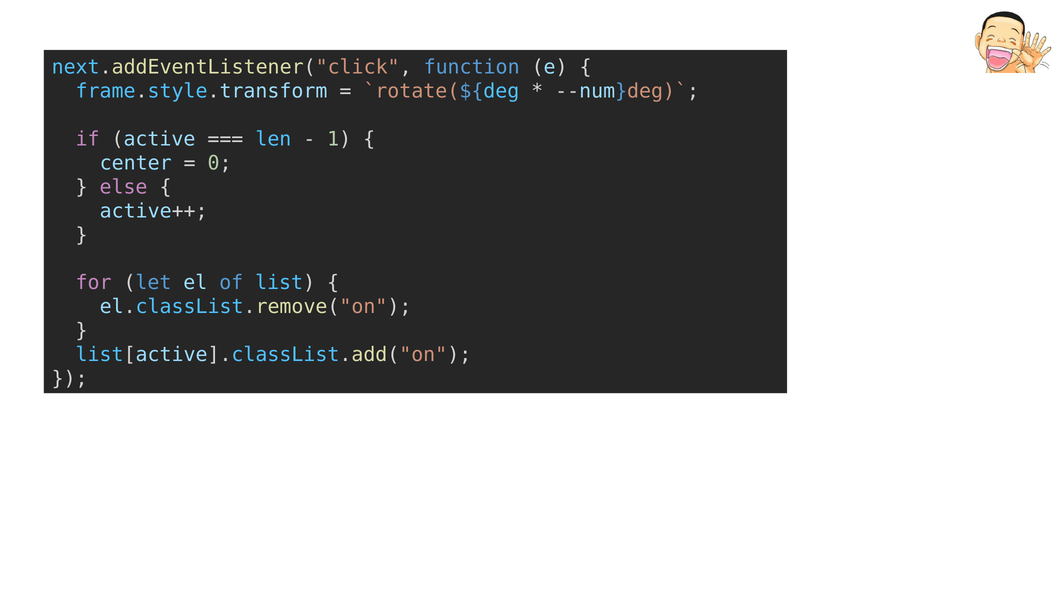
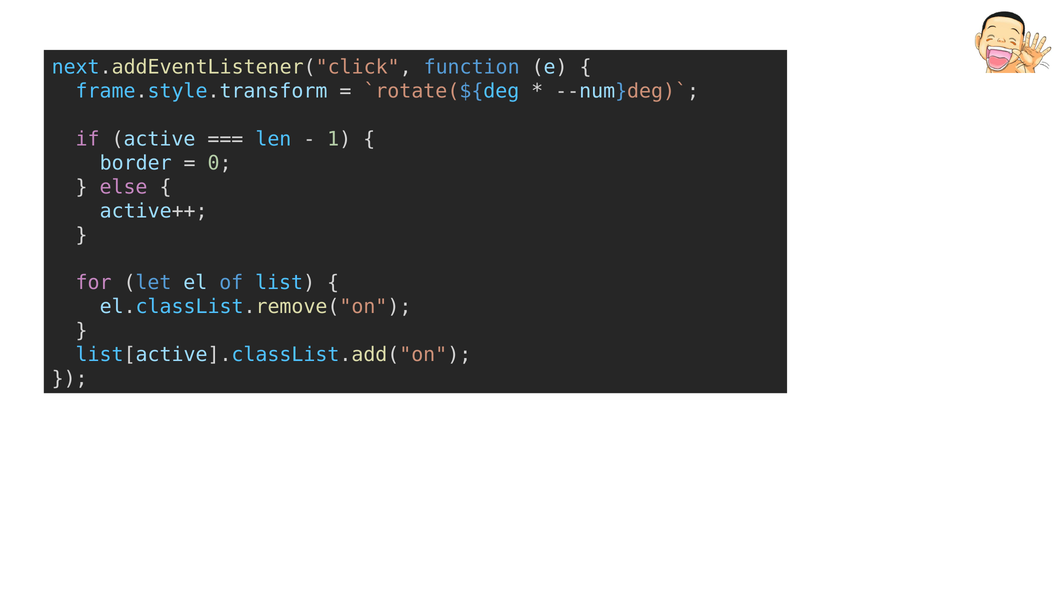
center: center -> border
